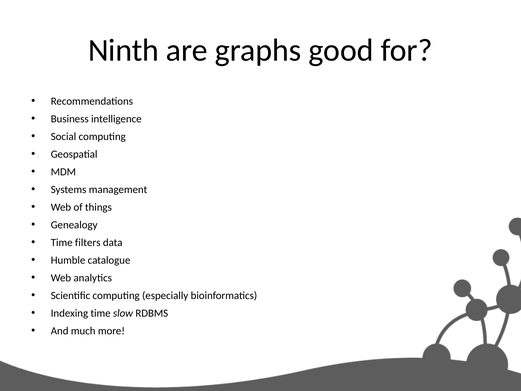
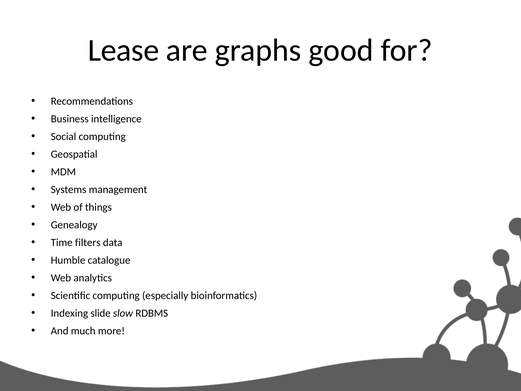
Ninth: Ninth -> Lease
Indexing time: time -> slide
